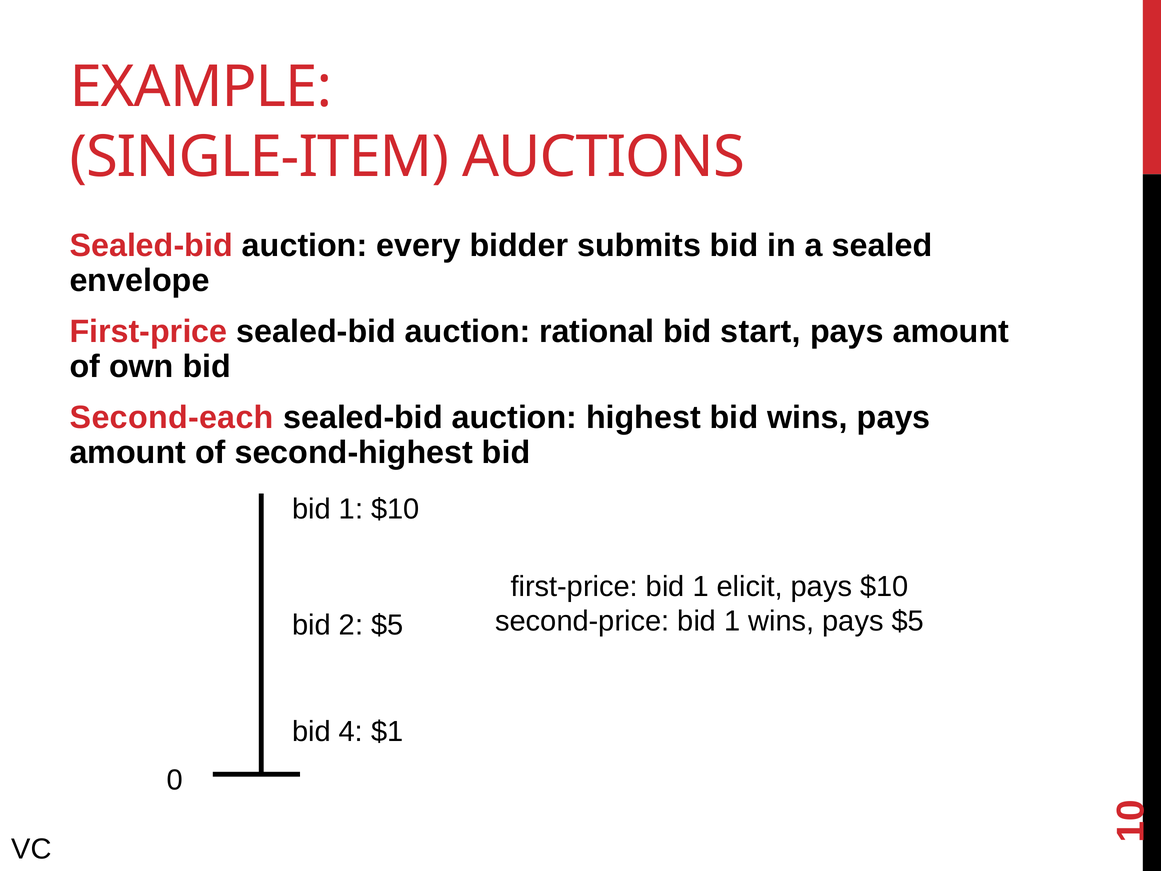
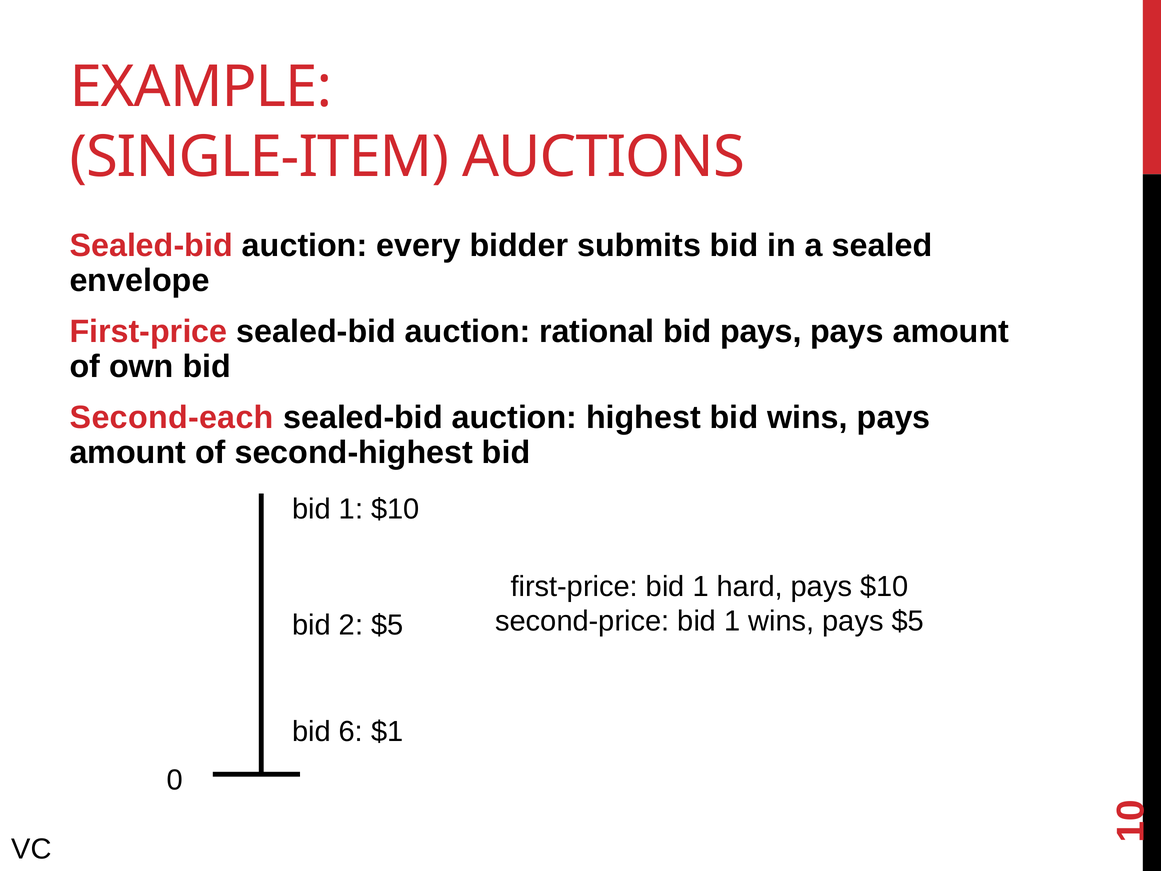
bid start: start -> pays
elicit: elicit -> hard
4: 4 -> 6
